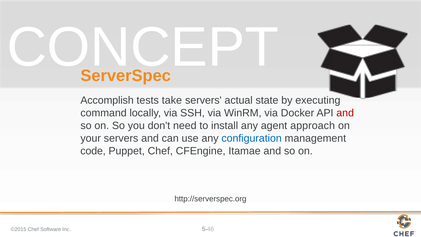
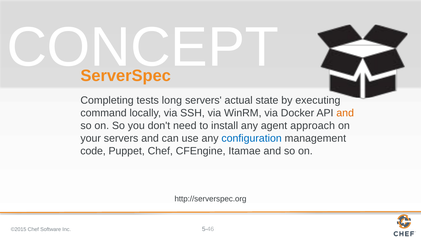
Accomplish: Accomplish -> Completing
take: take -> long
and at (345, 113) colour: red -> orange
